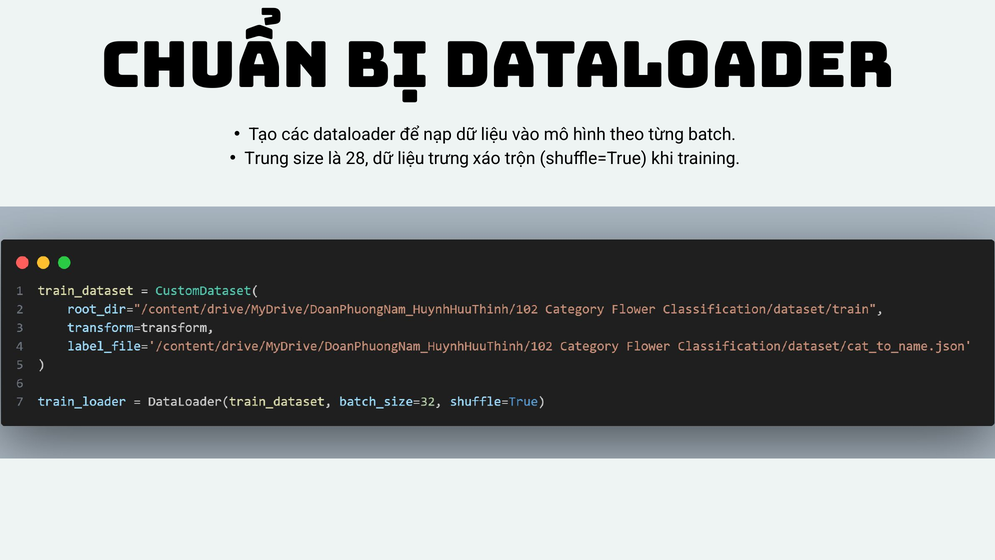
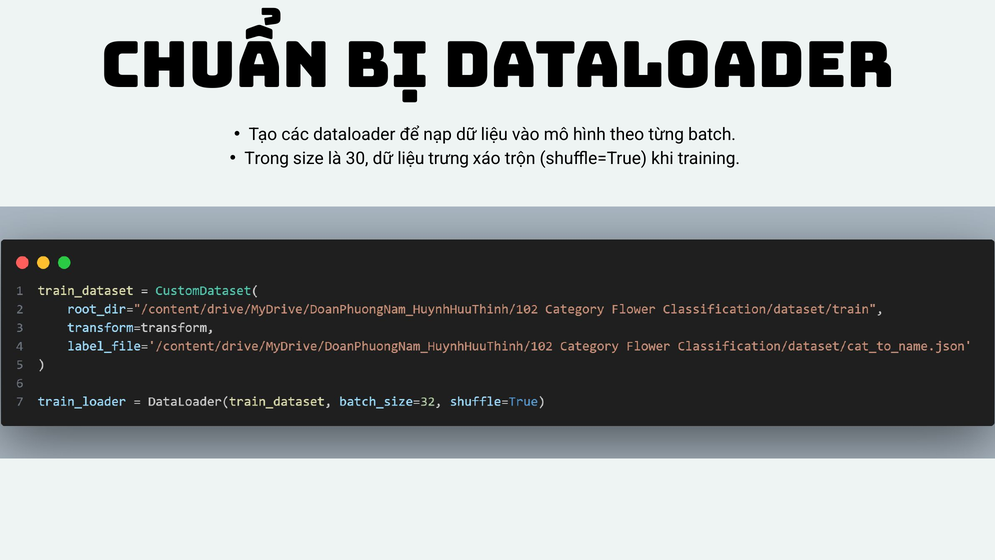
Trung: Trung -> Trong
28: 28 -> 30
